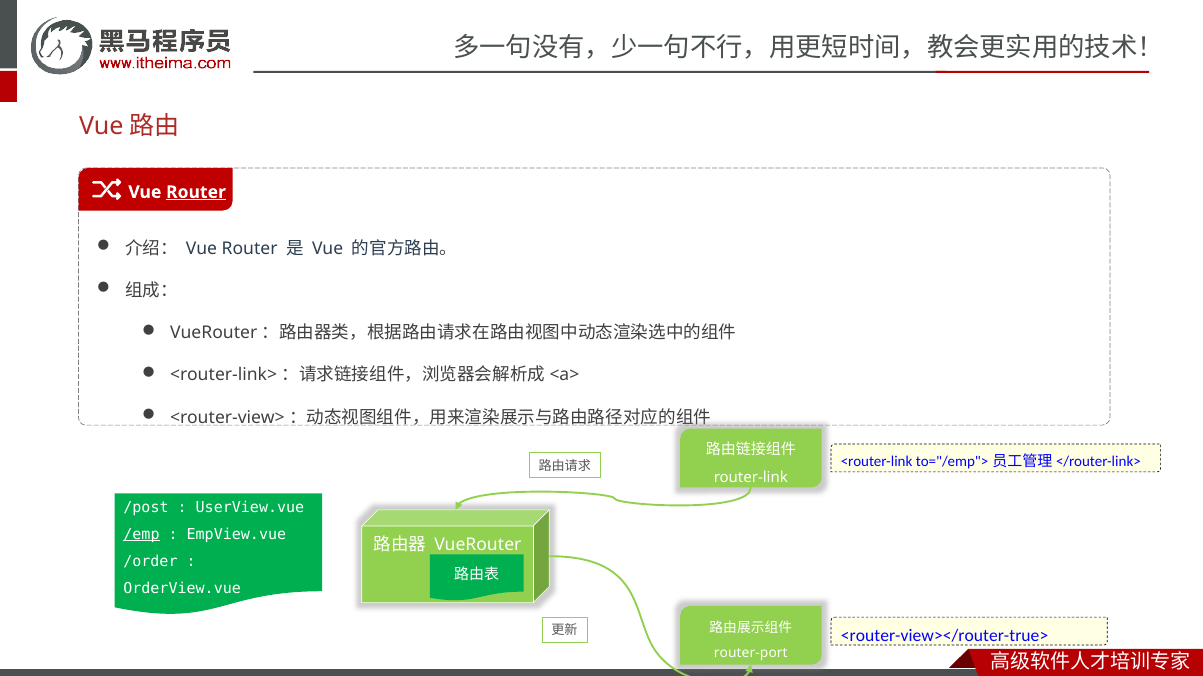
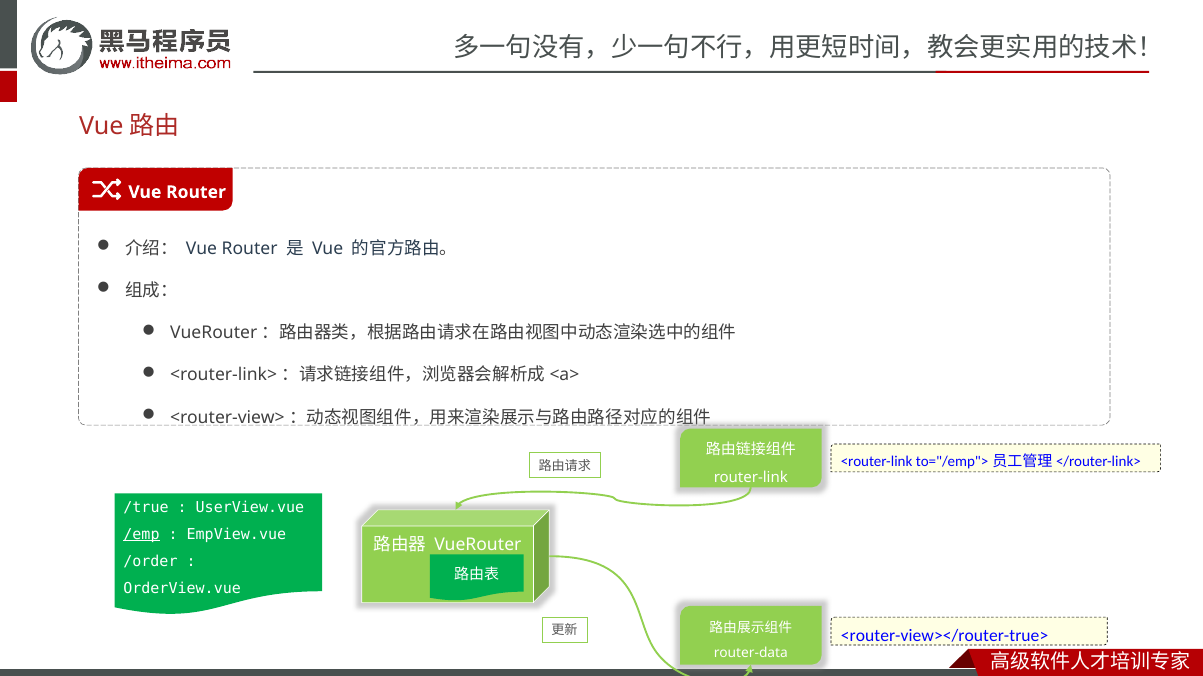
Router at (196, 192) underline: present -> none
/post: /post -> /true
router-port: router-port -> router-data
